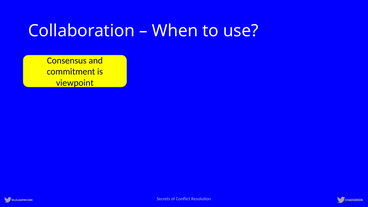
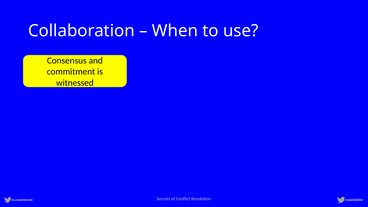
viewpoint: viewpoint -> witnessed
